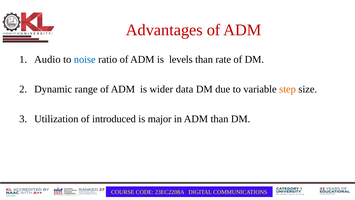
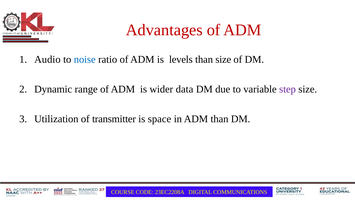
than rate: rate -> size
step colour: orange -> purple
introduced: introduced -> transmitter
major: major -> space
